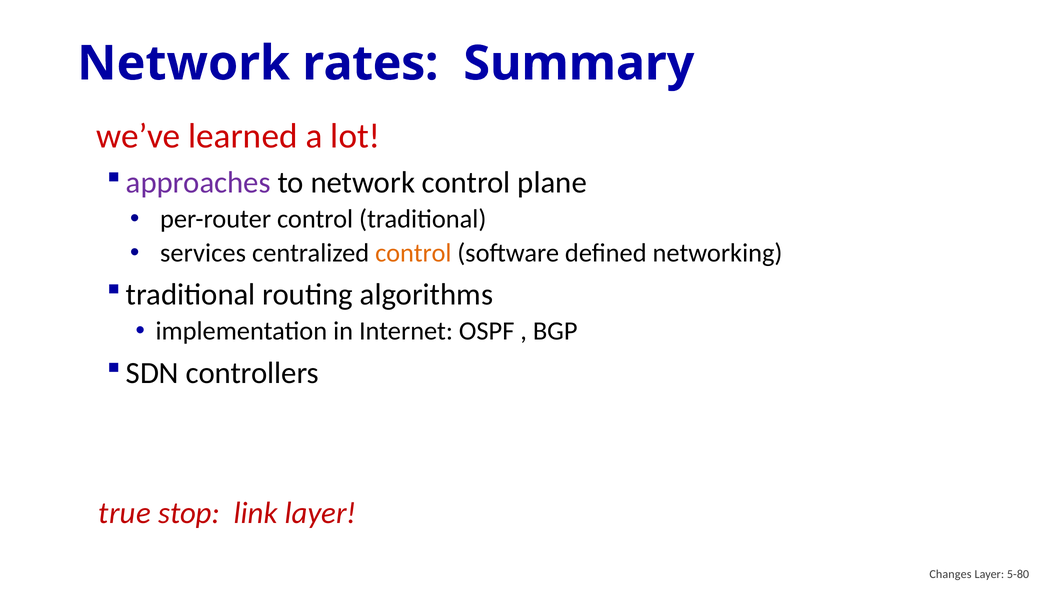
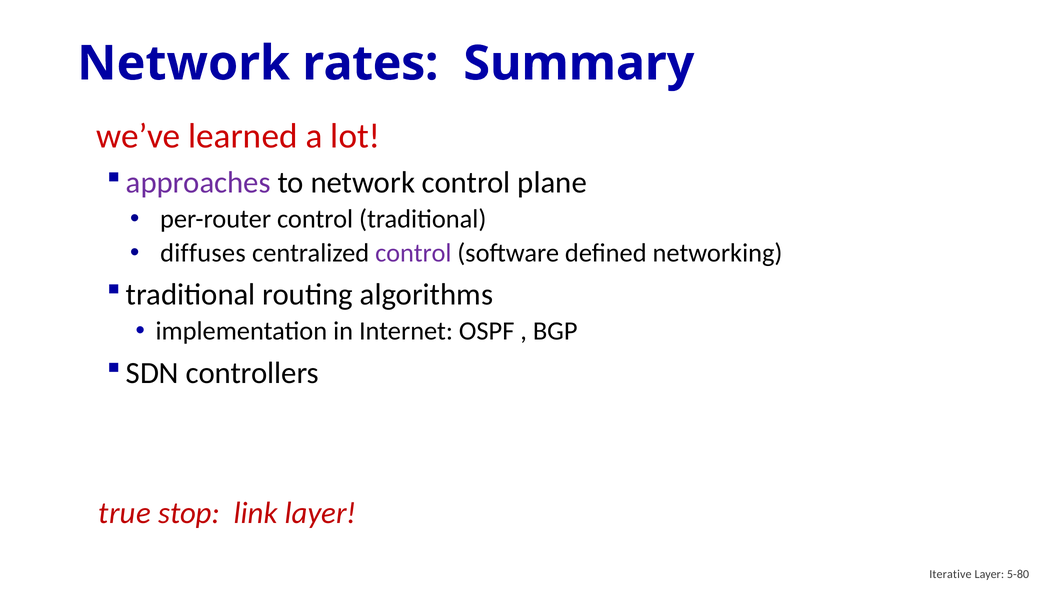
services: services -> diffuses
control at (413, 253) colour: orange -> purple
Changes: Changes -> Iterative
